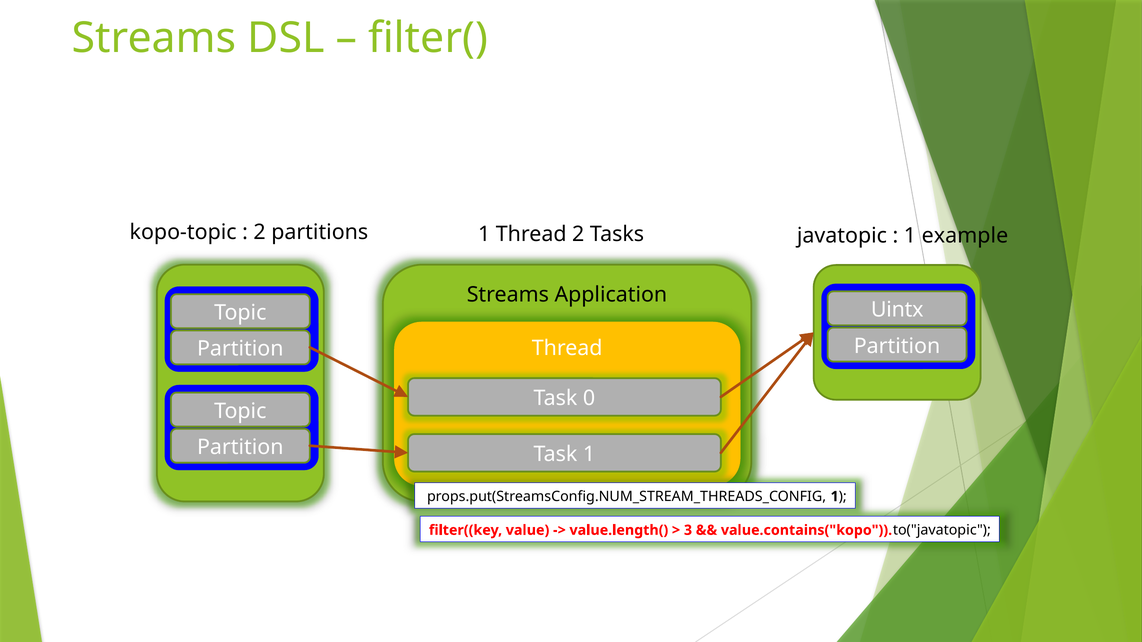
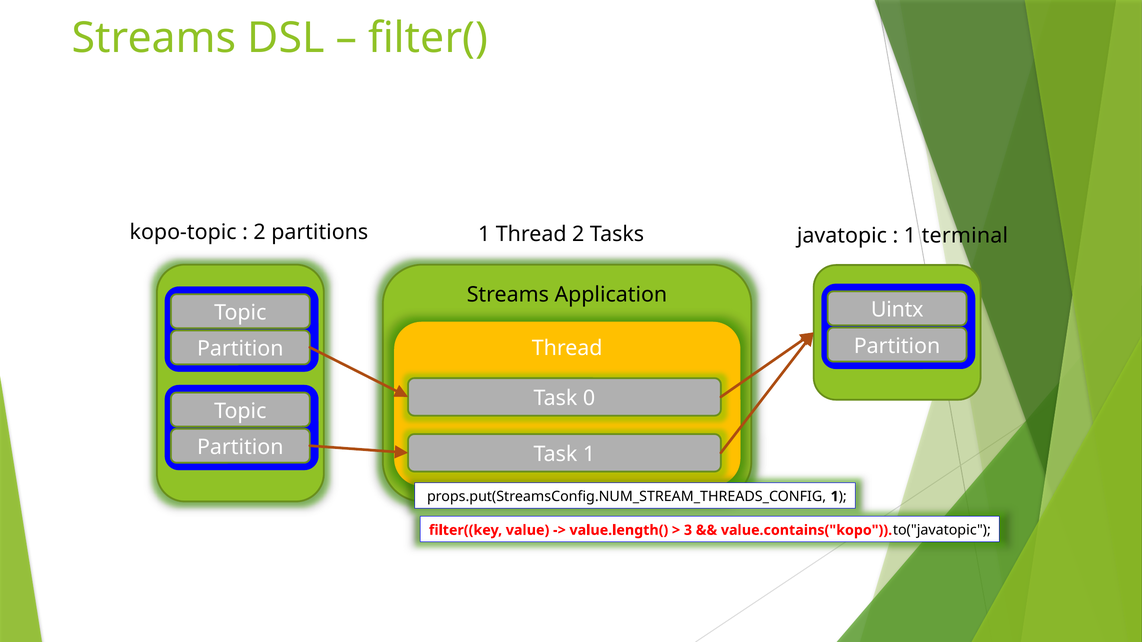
example: example -> terminal
